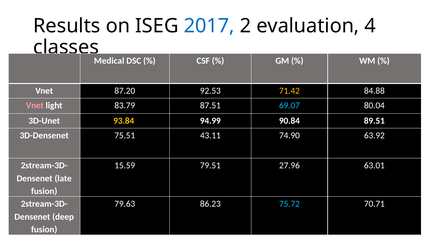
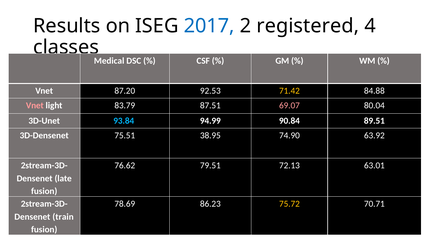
evaluation: evaluation -> registered
69.07 colour: light blue -> pink
93.84 colour: yellow -> light blue
43.11: 43.11 -> 38.95
15.59: 15.59 -> 76.62
27.96: 27.96 -> 72.13
79.63: 79.63 -> 78.69
75.72 colour: light blue -> yellow
deep: deep -> train
